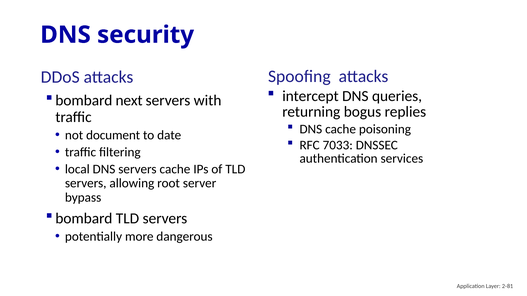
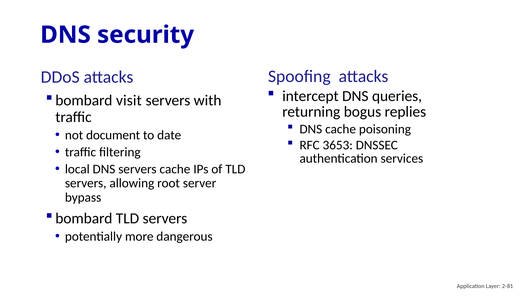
next: next -> visit
7033: 7033 -> 3653
